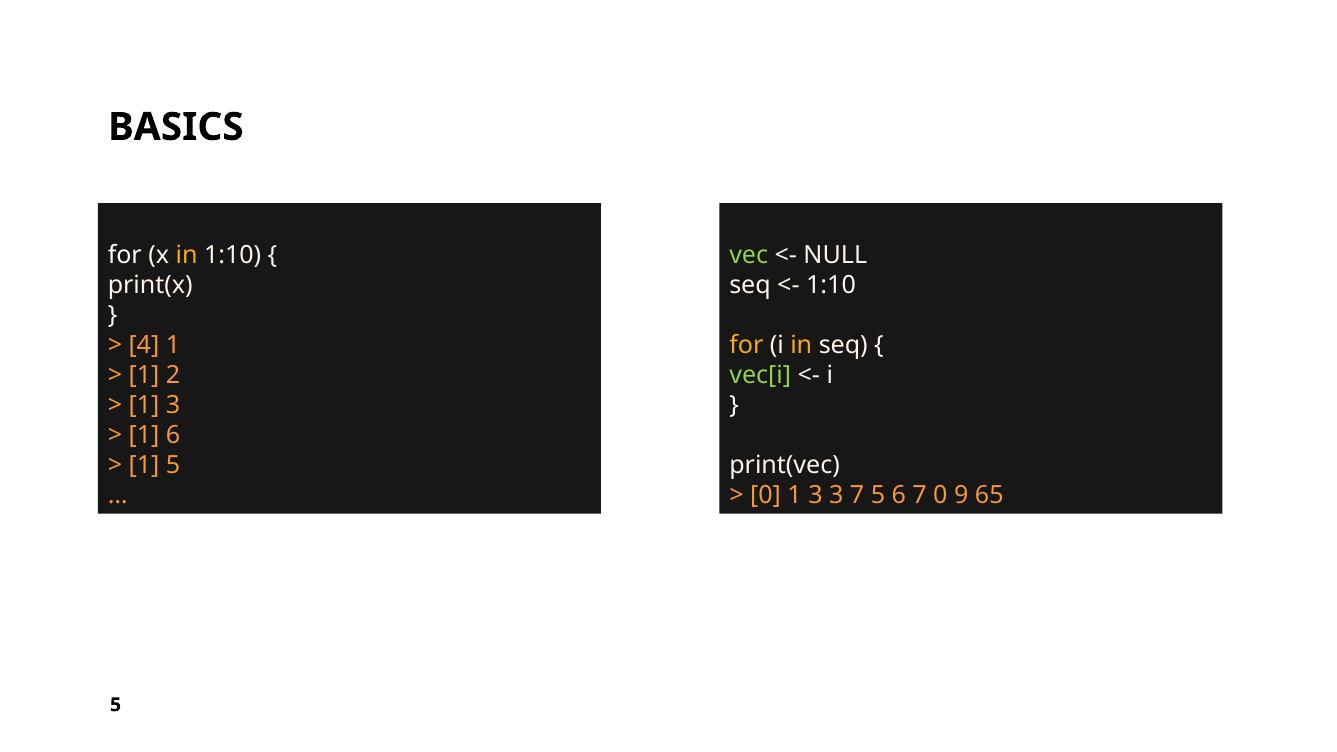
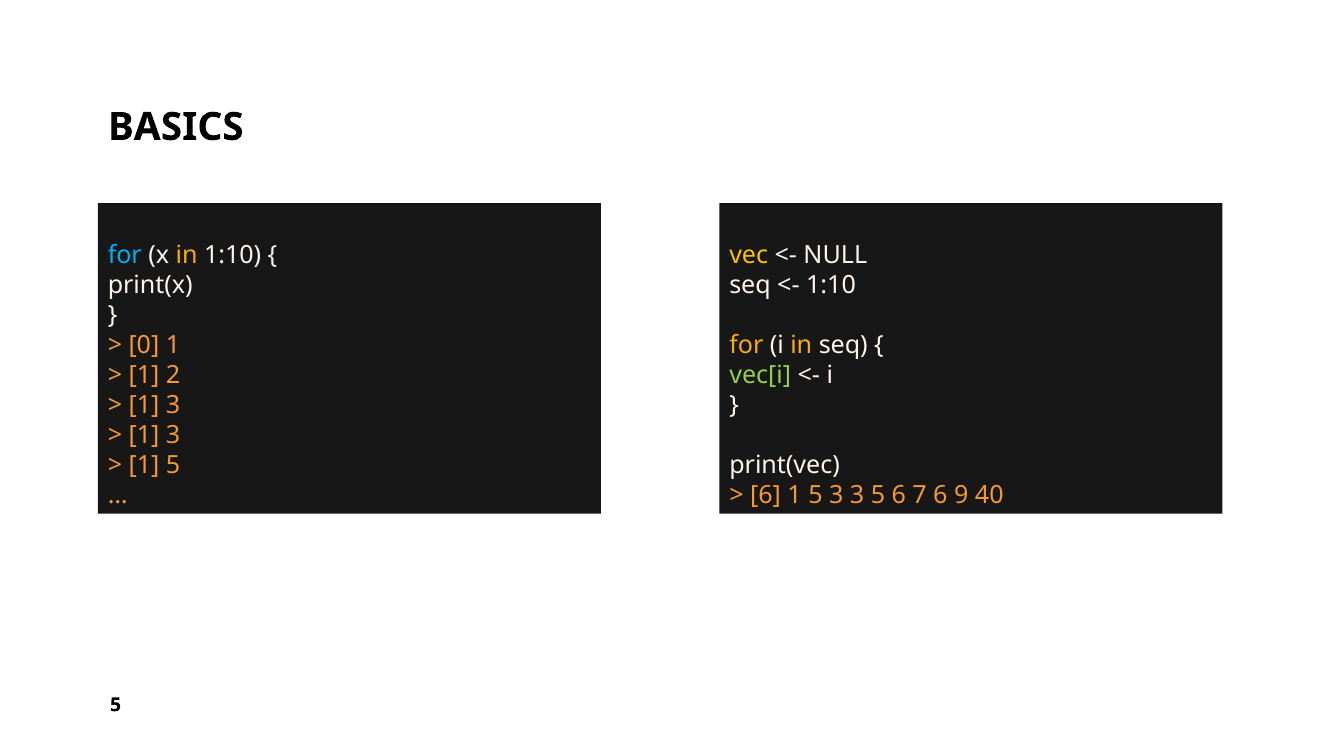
for at (125, 255) colour: white -> light blue
vec colour: light green -> yellow
4: 4 -> 0
6 at (173, 435): 6 -> 3
0 at (765, 496): 0 -> 6
3 at (815, 496): 3 -> 5
3 7: 7 -> 3
7 0: 0 -> 6
65: 65 -> 40
